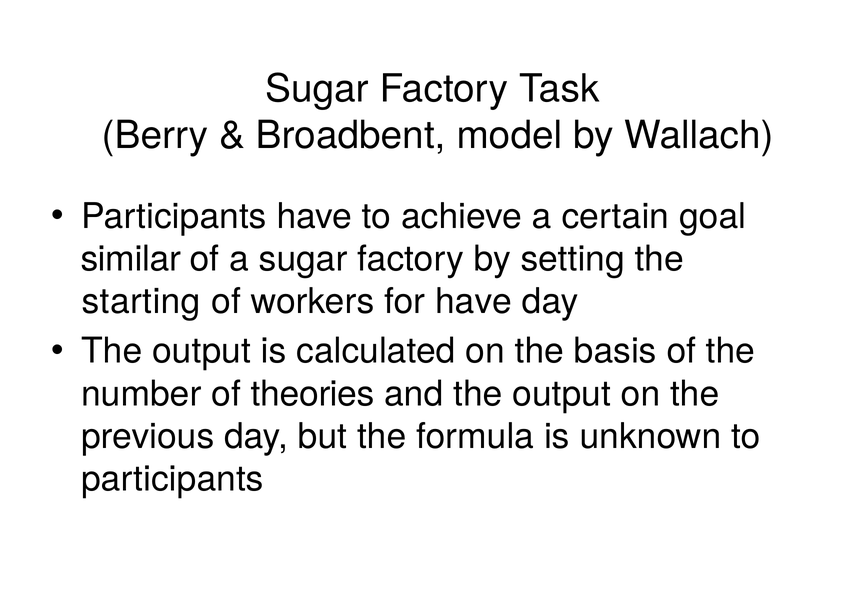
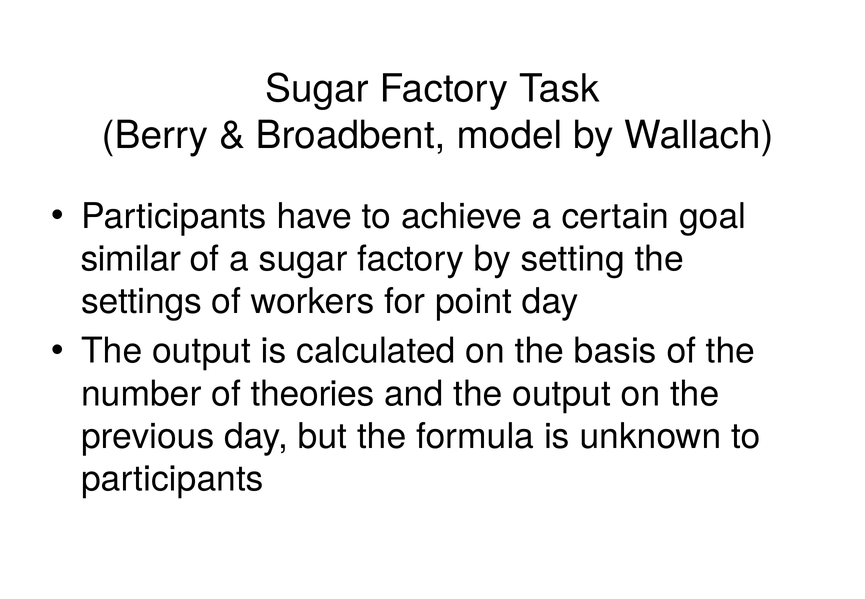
starting: starting -> settings
for have: have -> point
